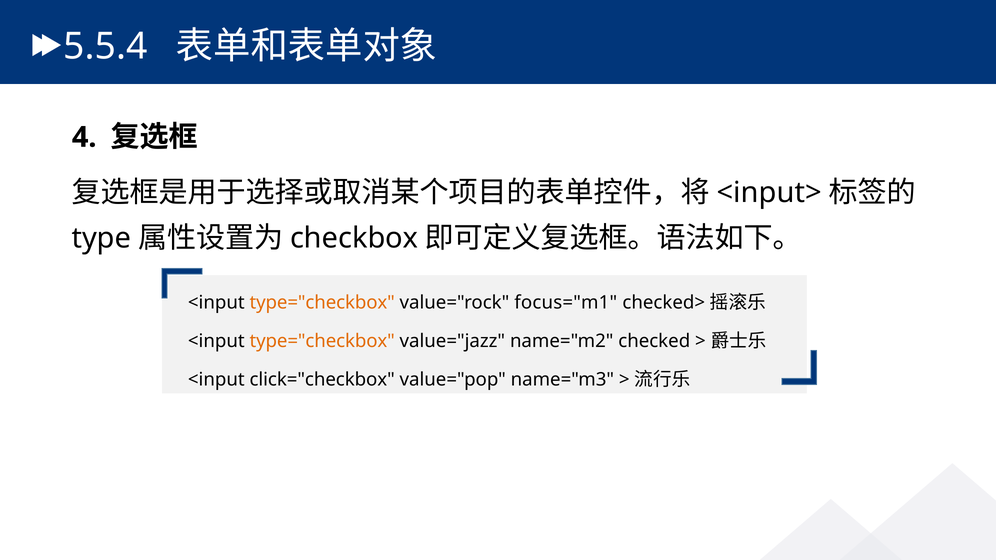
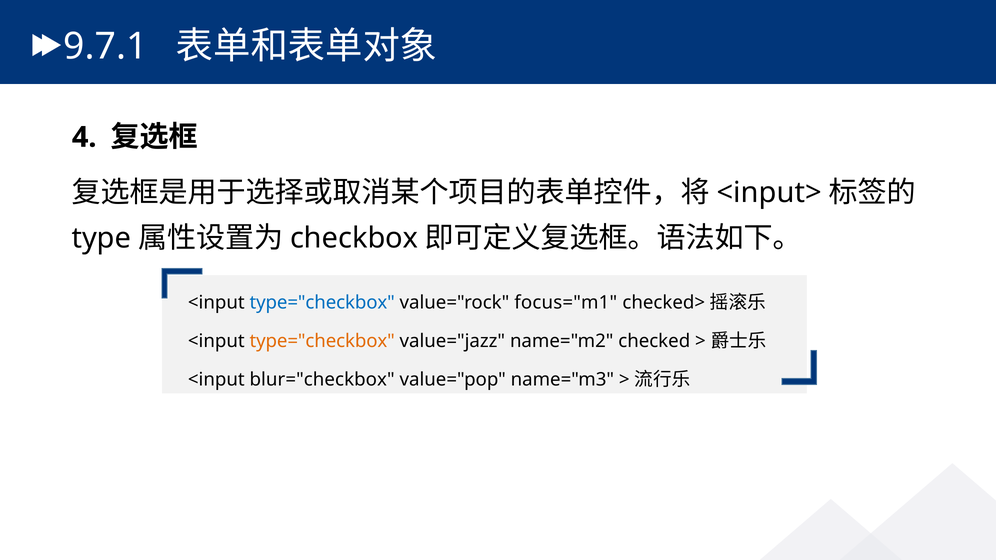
5.5.4: 5.5.4 -> 9.7.1
type="checkbox at (322, 303) colour: orange -> blue
click="checkbox: click="checkbox -> blur="checkbox
